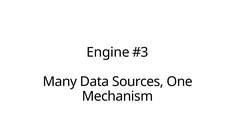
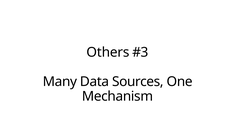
Engine: Engine -> Others
